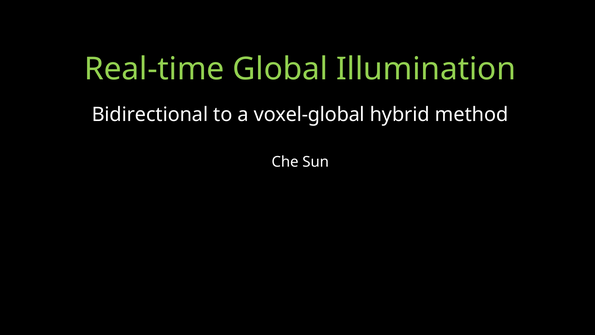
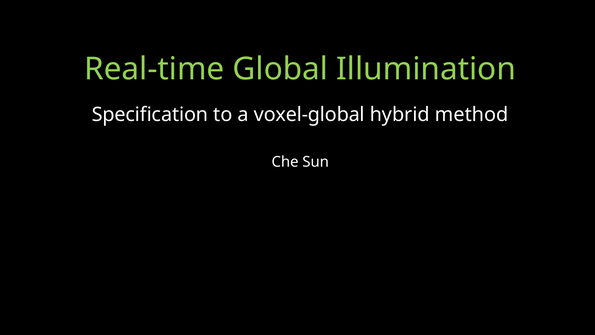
Bidirectional: Bidirectional -> Specification
